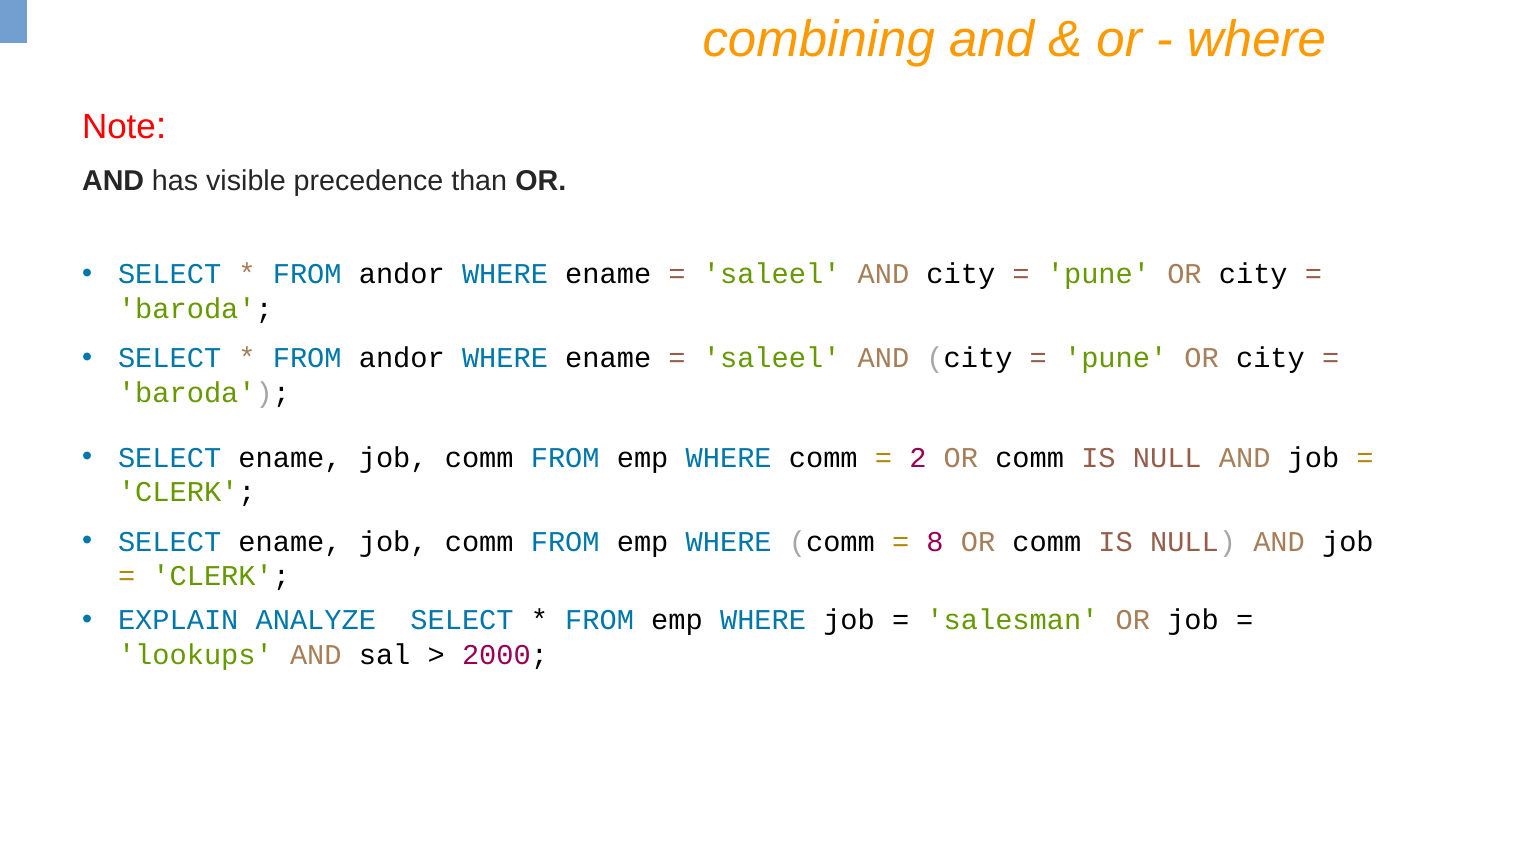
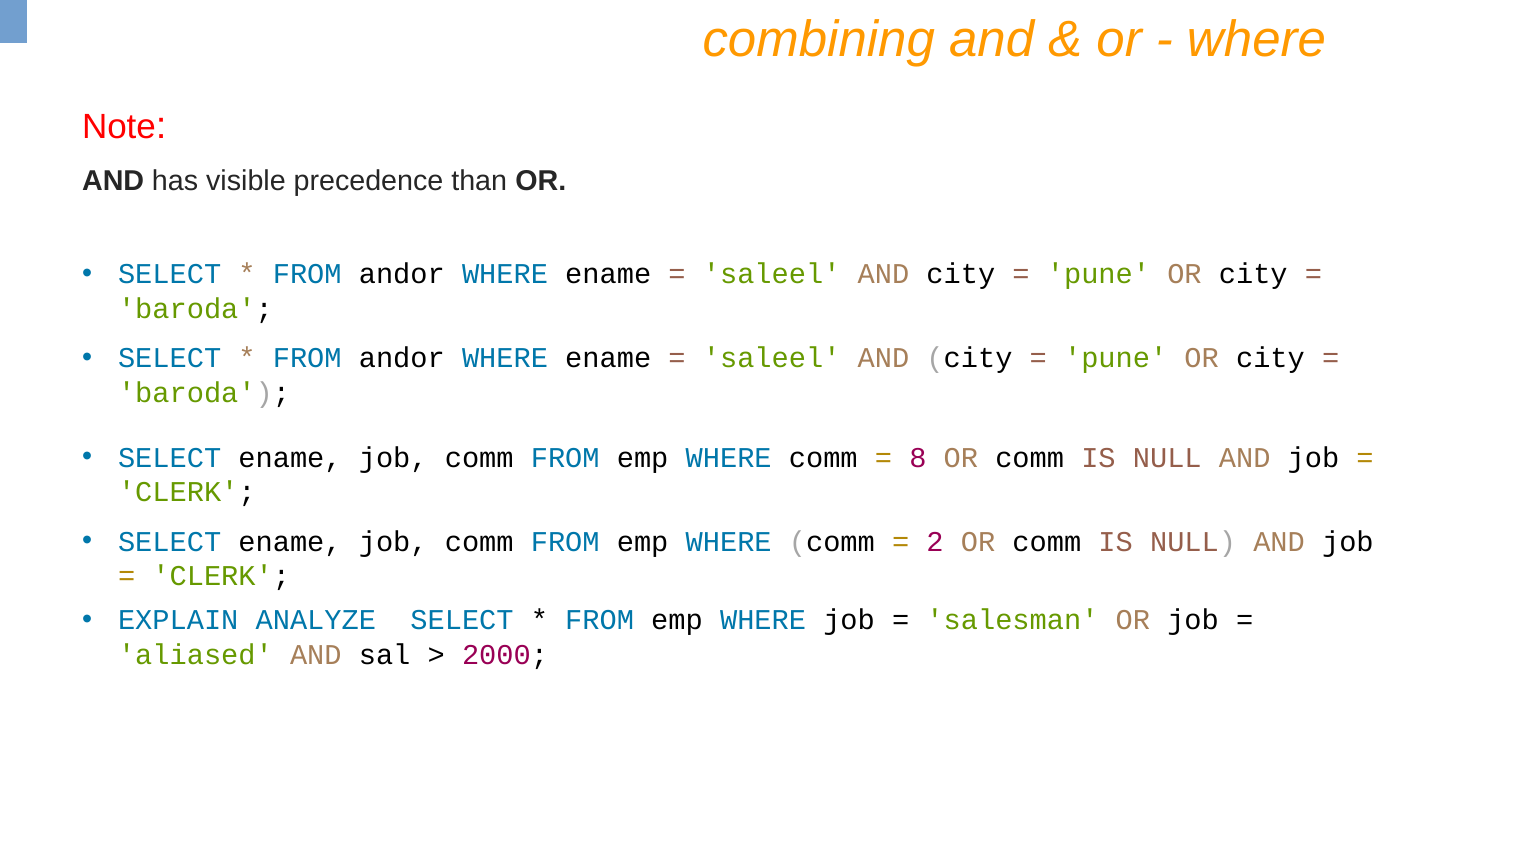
2: 2 -> 8
8: 8 -> 2
lookups: lookups -> aliased
